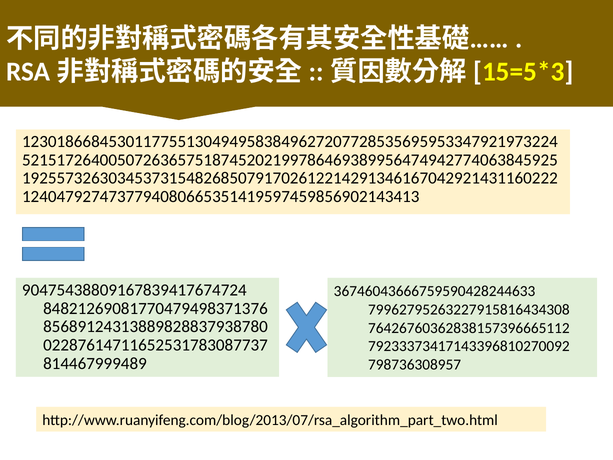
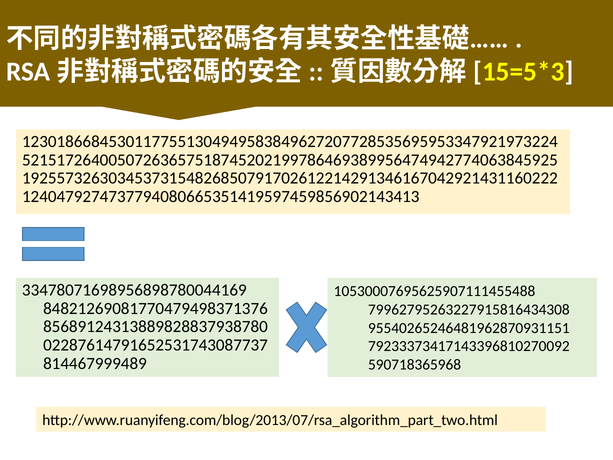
90475438809167839417674724: 90475438809167839417674724 -> 33478071698956898780044169
36746043666759590428244633: 36746043666759590428244633 -> 10530007695625907111455488
76426760362838157396665112: 76426760362838157396665112 -> 95540265246481962870931151
02287614711652531783087737: 02287614711652531783087737 -> 02287614791652531743087737
798736308957: 798736308957 -> 590718365968
